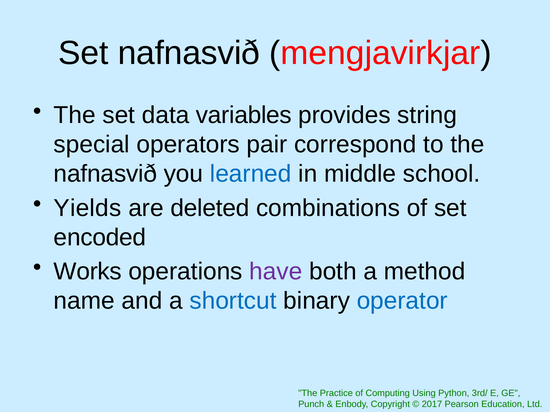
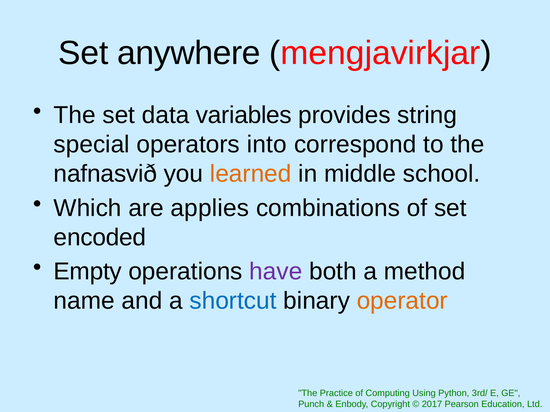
Set nafnasvið: nafnasvið -> anywhere
pair: pair -> into
learned colour: blue -> orange
Yields: Yields -> Which
deleted: deleted -> applies
Works: Works -> Empty
operator colour: blue -> orange
